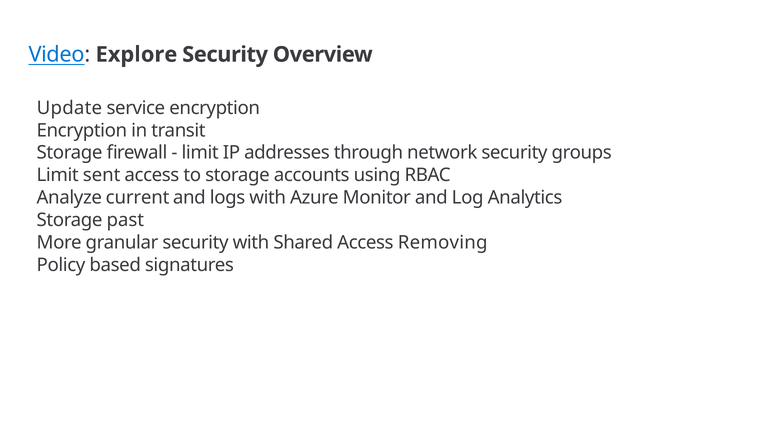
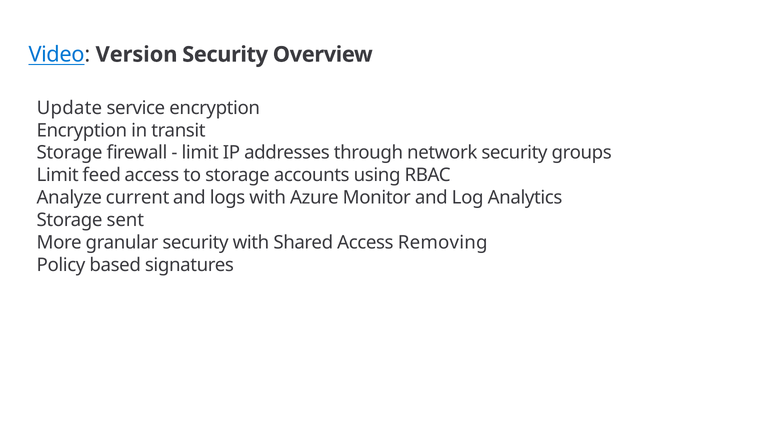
Explore: Explore -> Version
sent: sent -> feed
past: past -> sent
